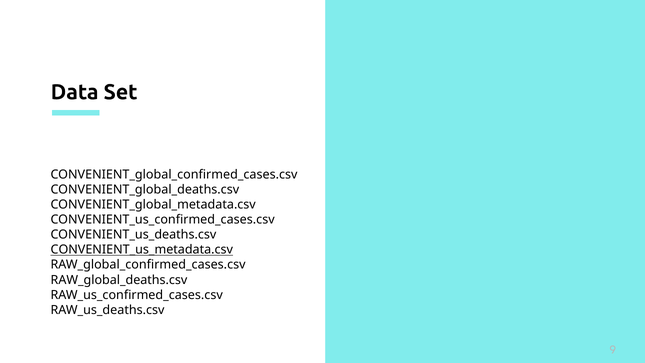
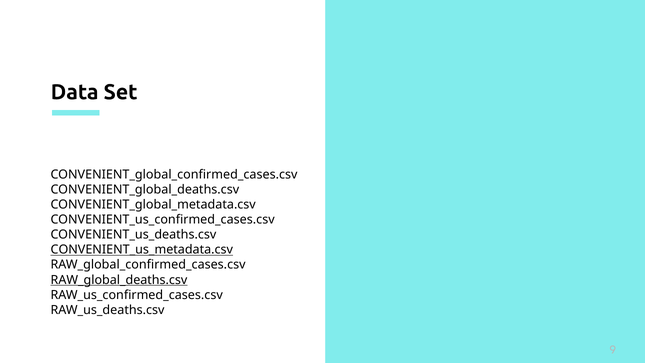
RAW_global_deaths.csv underline: none -> present
